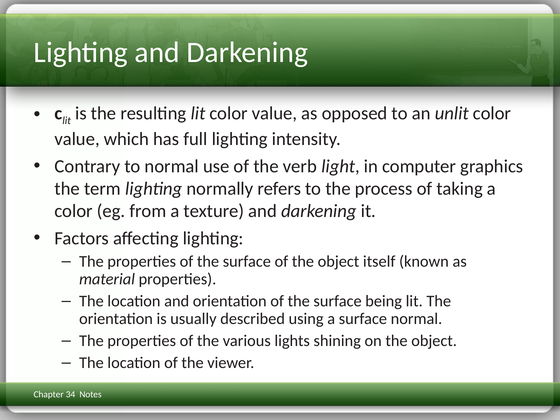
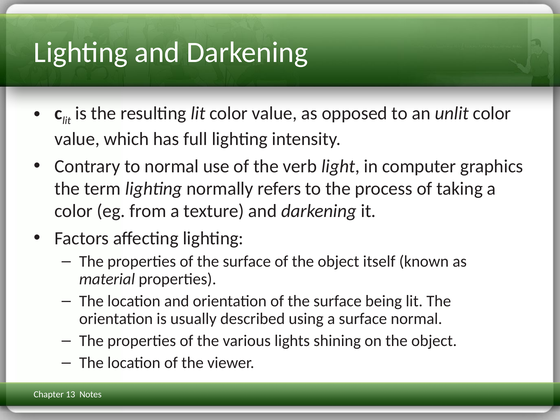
34: 34 -> 13
